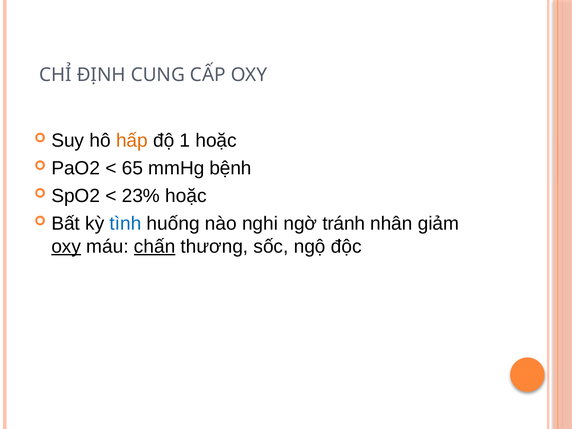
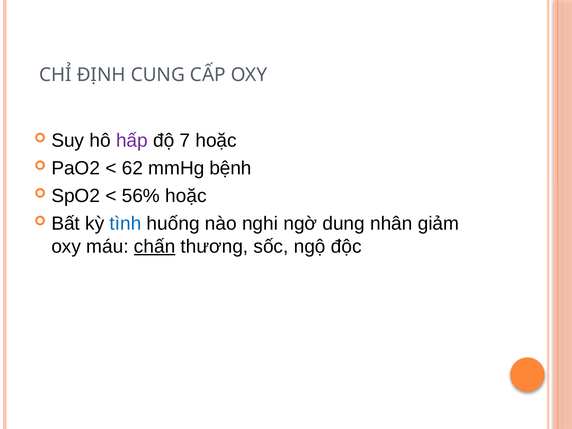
hấp colour: orange -> purple
1: 1 -> 7
65: 65 -> 62
23%: 23% -> 56%
tránh: tránh -> dung
oxy at (66, 246) underline: present -> none
